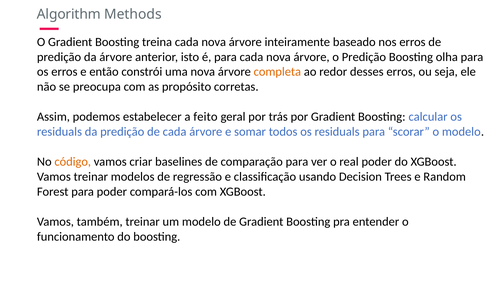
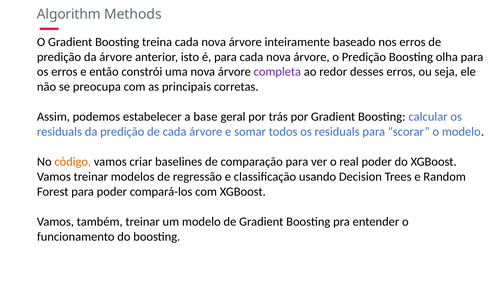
completa colour: orange -> purple
propósito: propósito -> principais
feito: feito -> base
